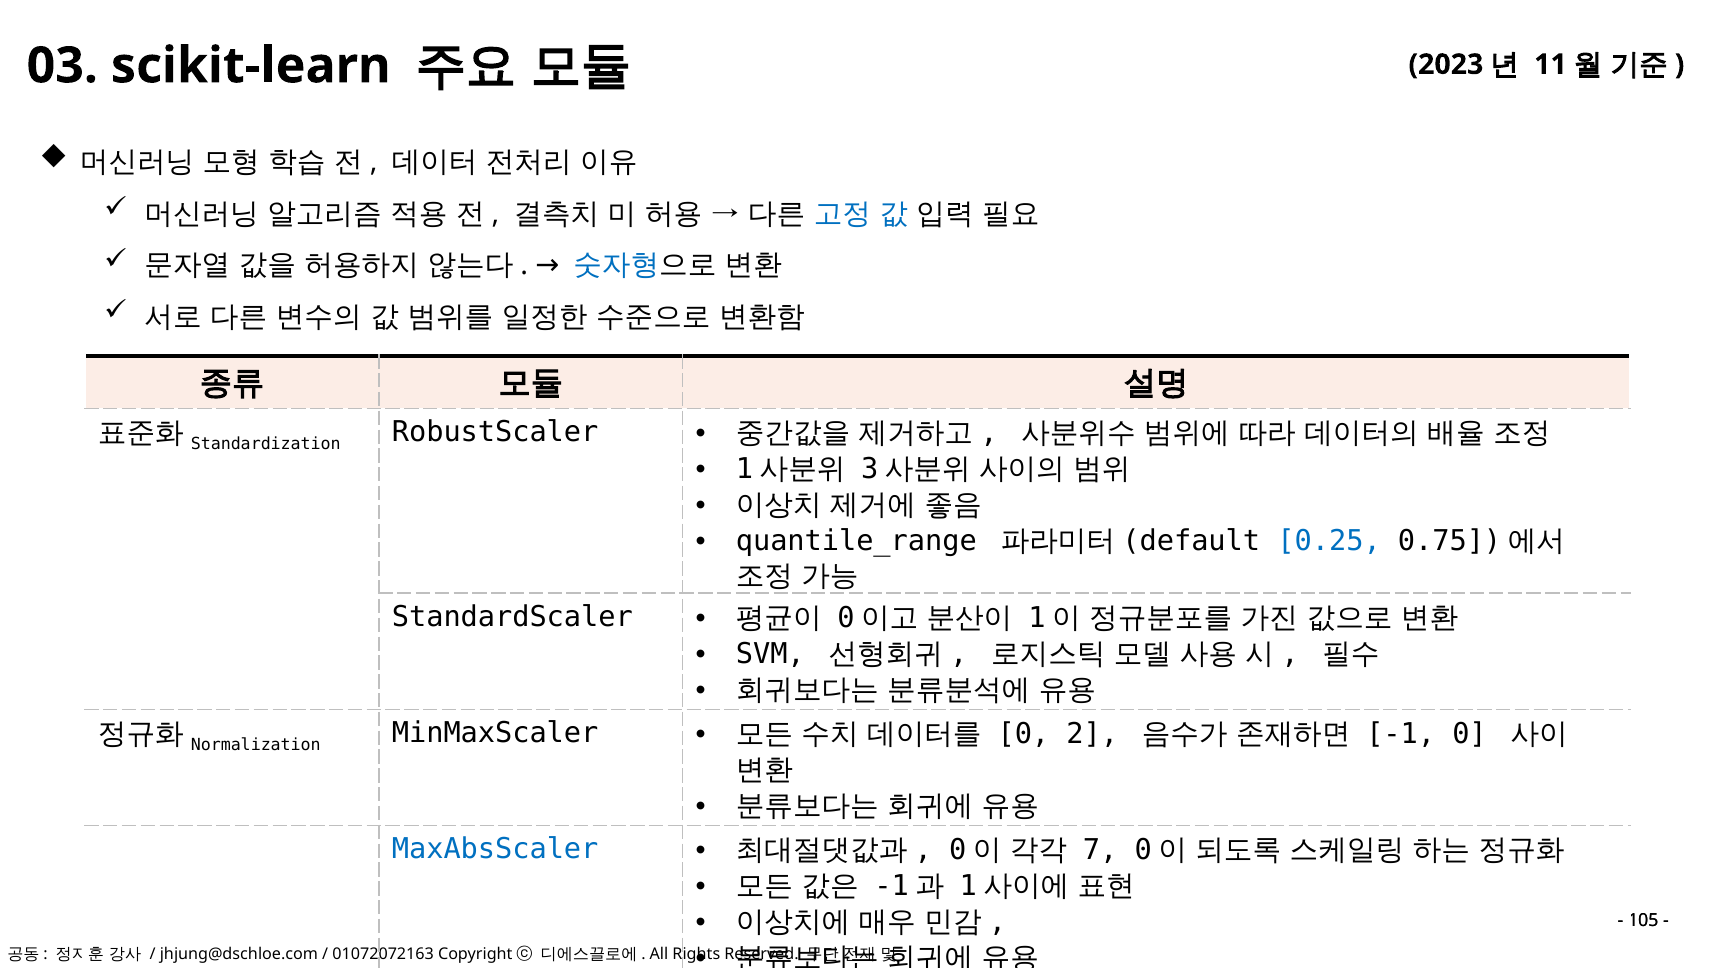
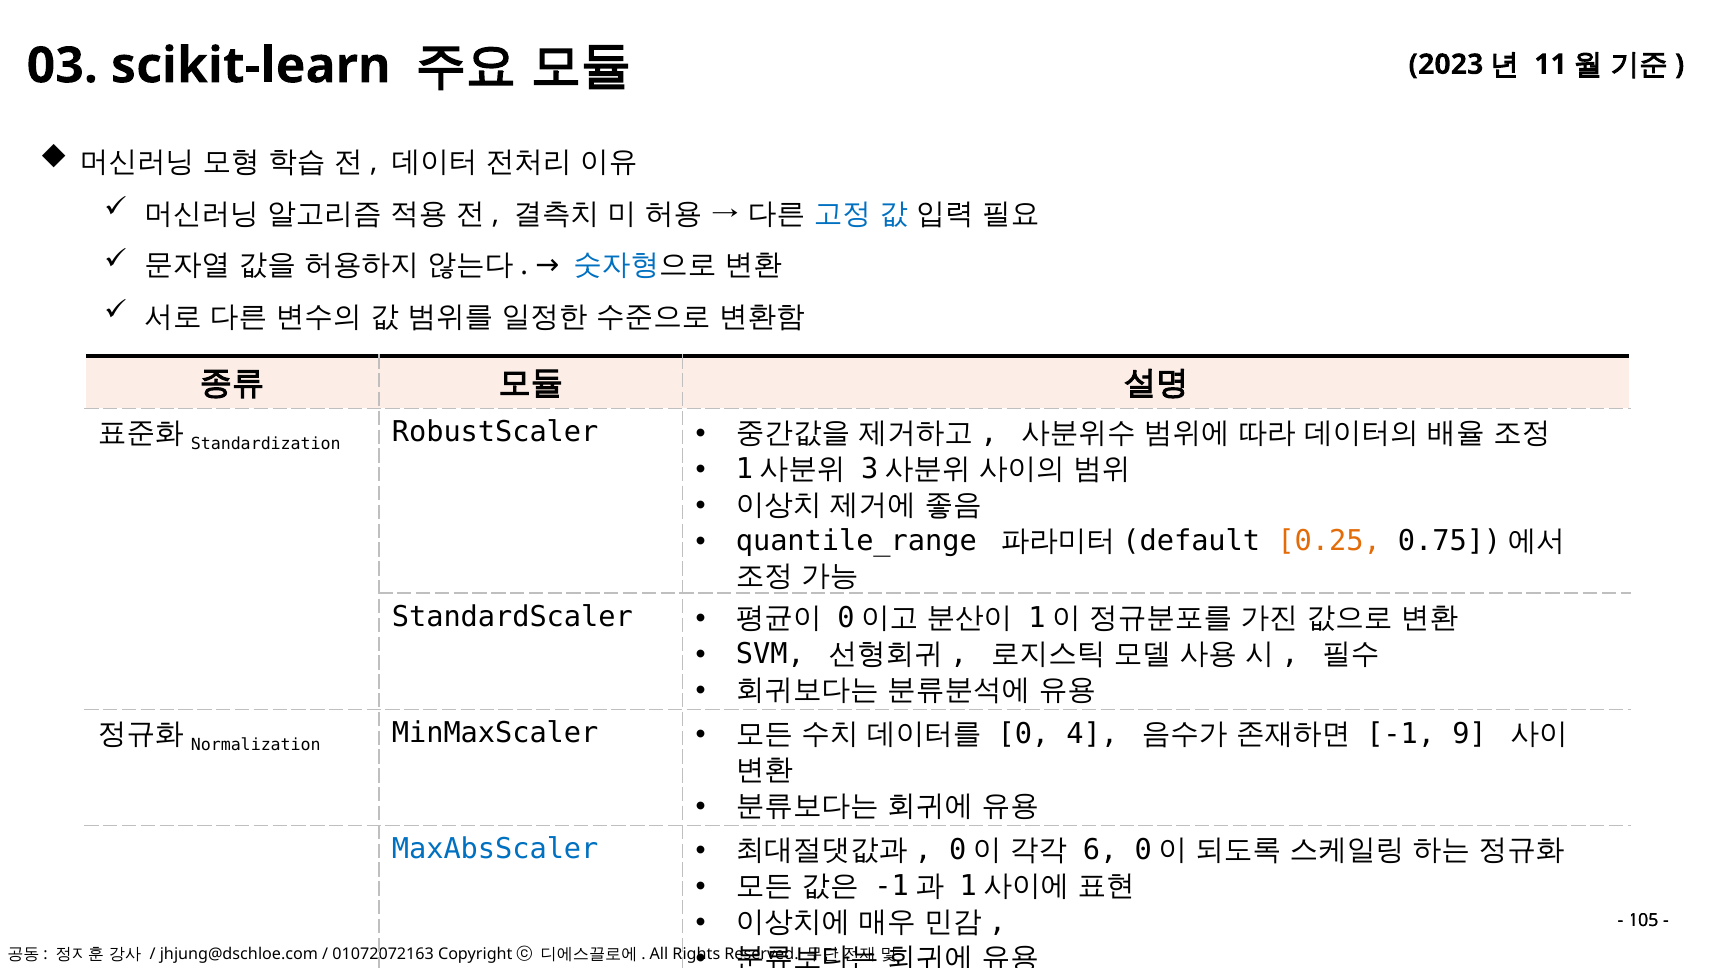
0.25 colour: blue -> orange
2: 2 -> 4
-1 0: 0 -> 9
7: 7 -> 6
